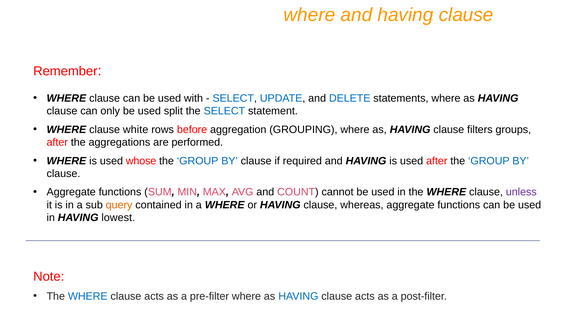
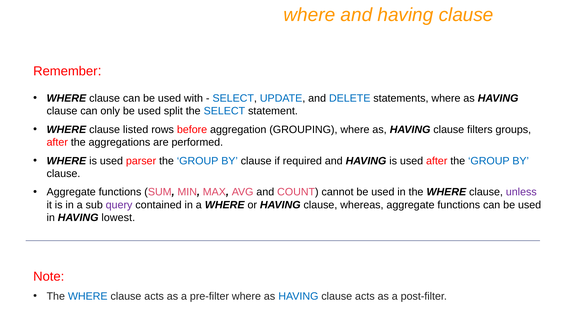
white: white -> listed
whose: whose -> parser
query colour: orange -> purple
